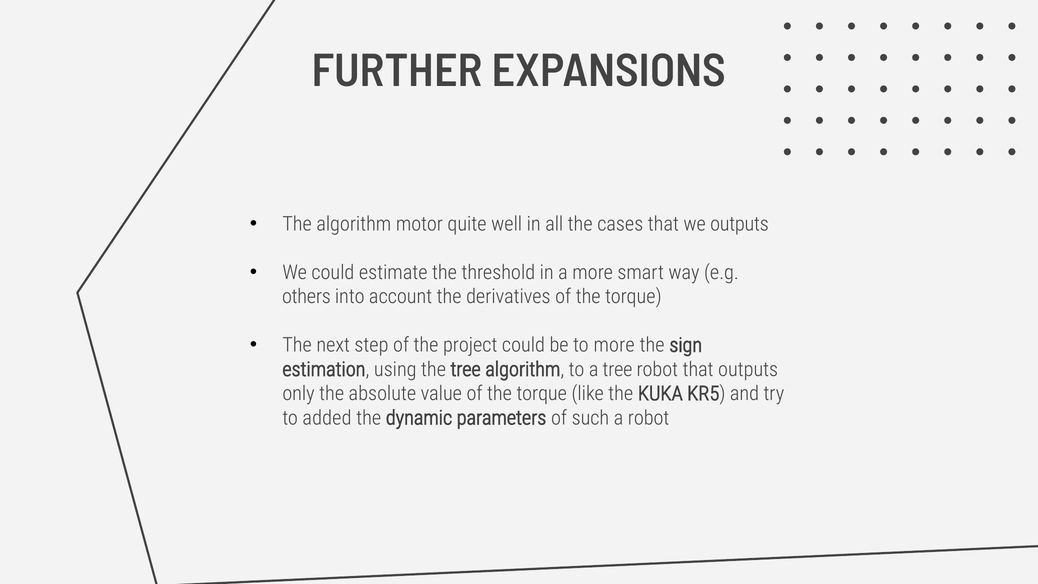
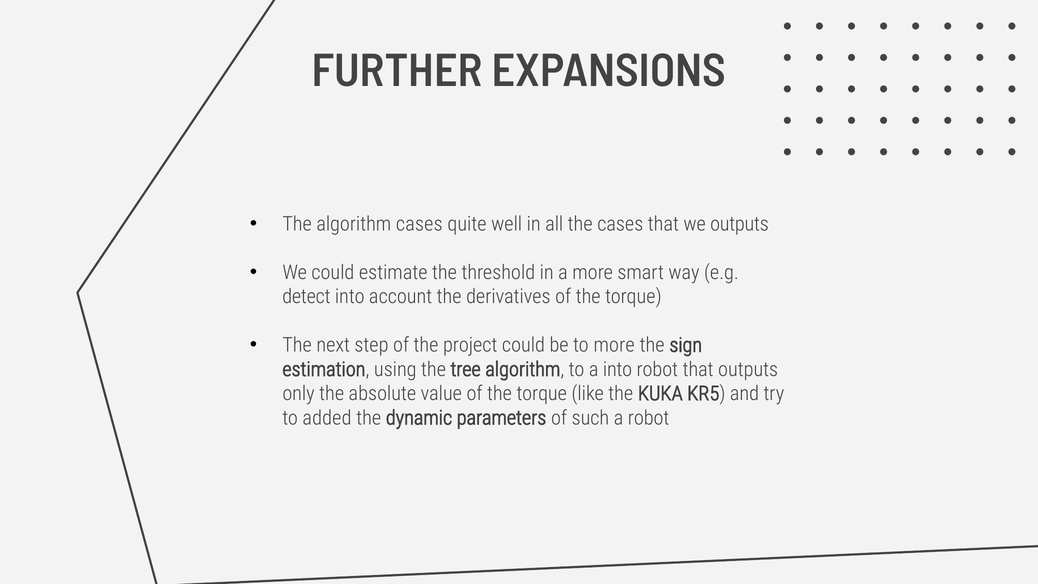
algorithm motor: motor -> cases
others: others -> detect
a tree: tree -> into
